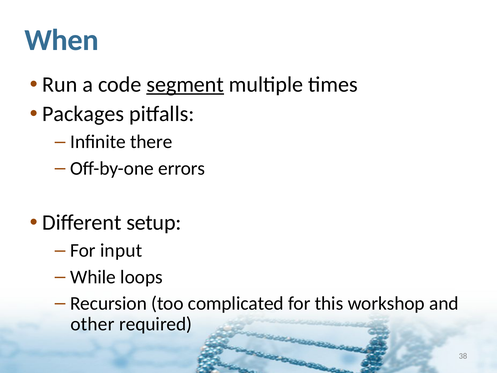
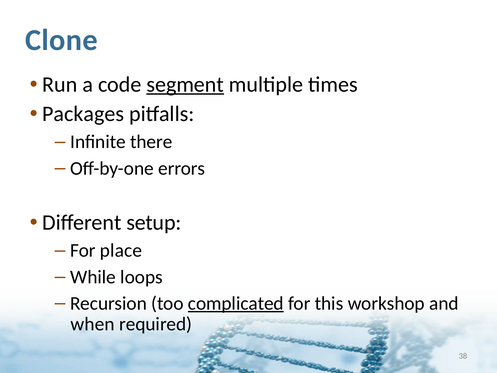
When: When -> Clone
input: input -> place
complicated underline: none -> present
other: other -> when
